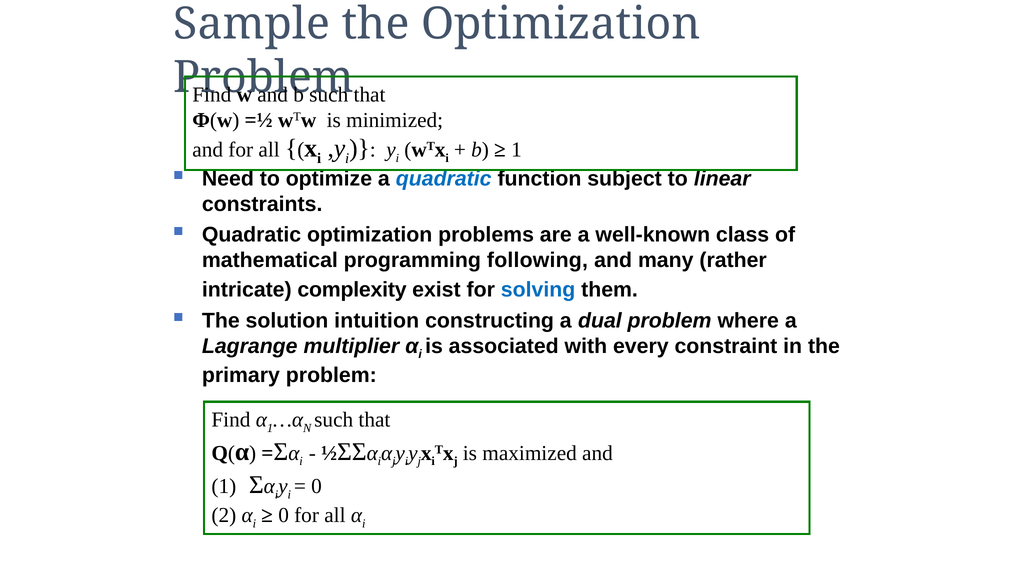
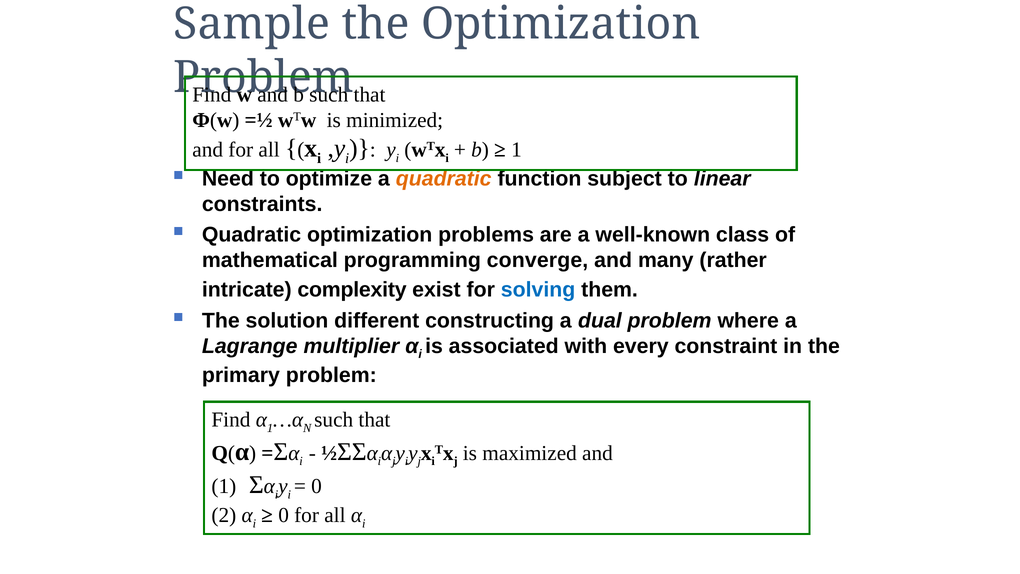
quadratic at (444, 178) colour: blue -> orange
following: following -> converge
intuition: intuition -> different
